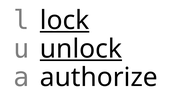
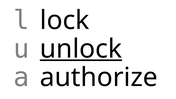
lock underline: present -> none
